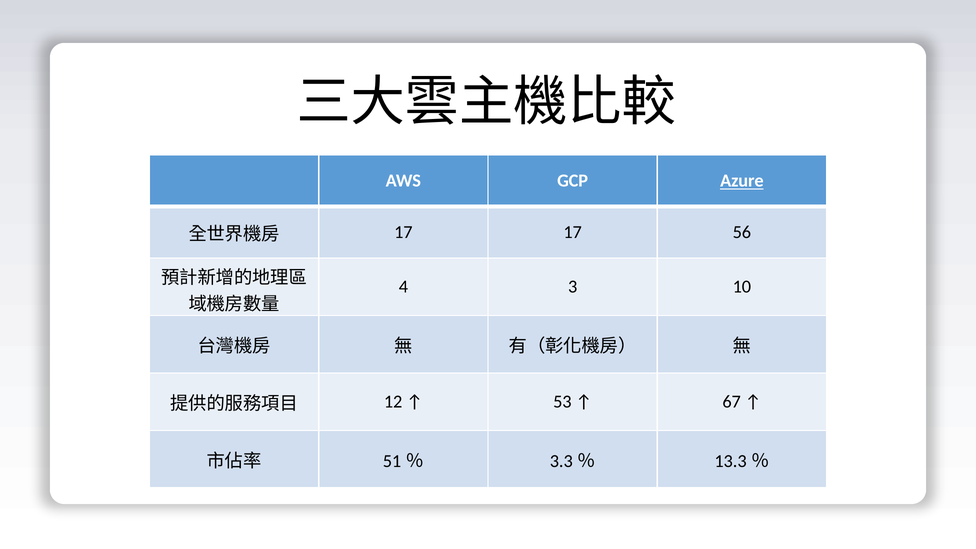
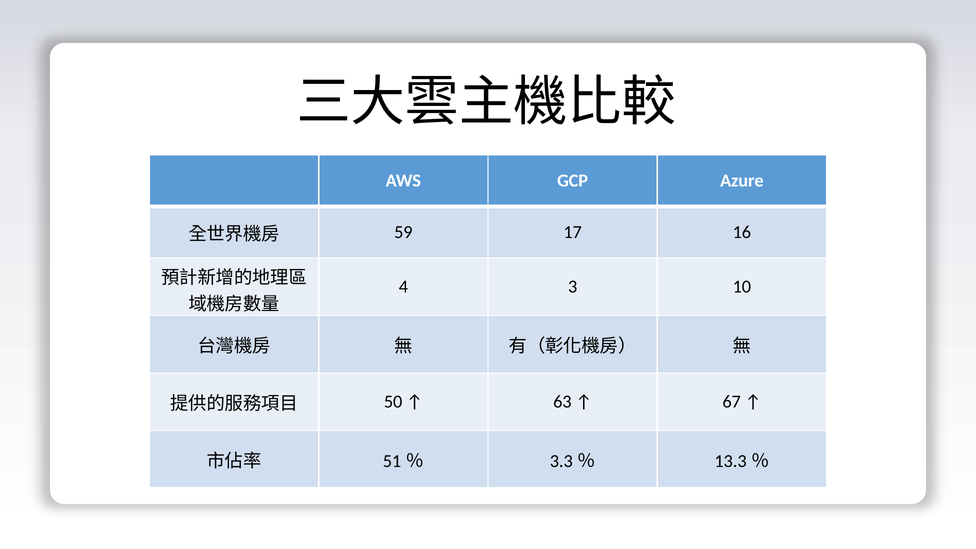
Azure underline: present -> none
17 at (403, 232): 17 -> 59
56: 56 -> 16
12: 12 -> 50
53: 53 -> 63
